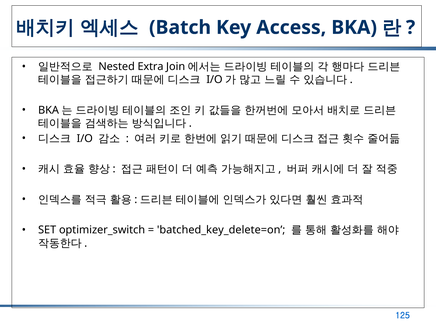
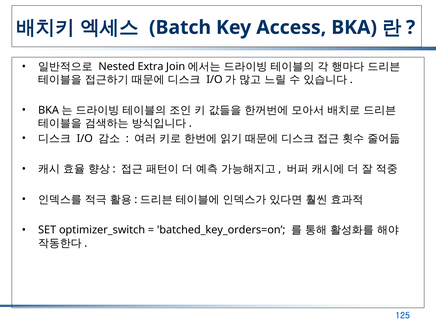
batched_key_delete=on: batched_key_delete=on -> batched_key_orders=on
